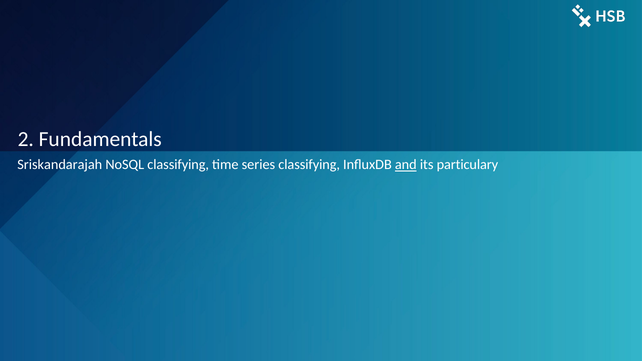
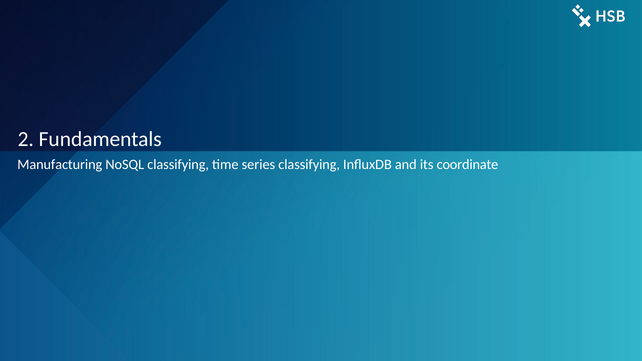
Sriskandarajah: Sriskandarajah -> Manufacturing
and underline: present -> none
particulary: particulary -> coordinate
